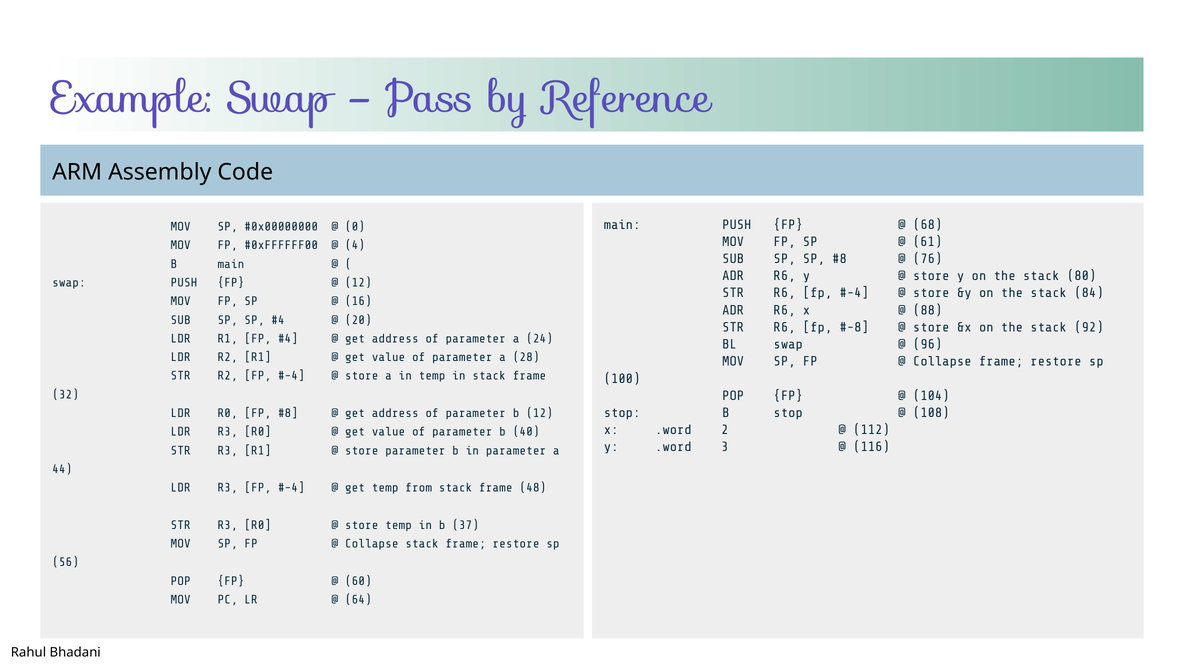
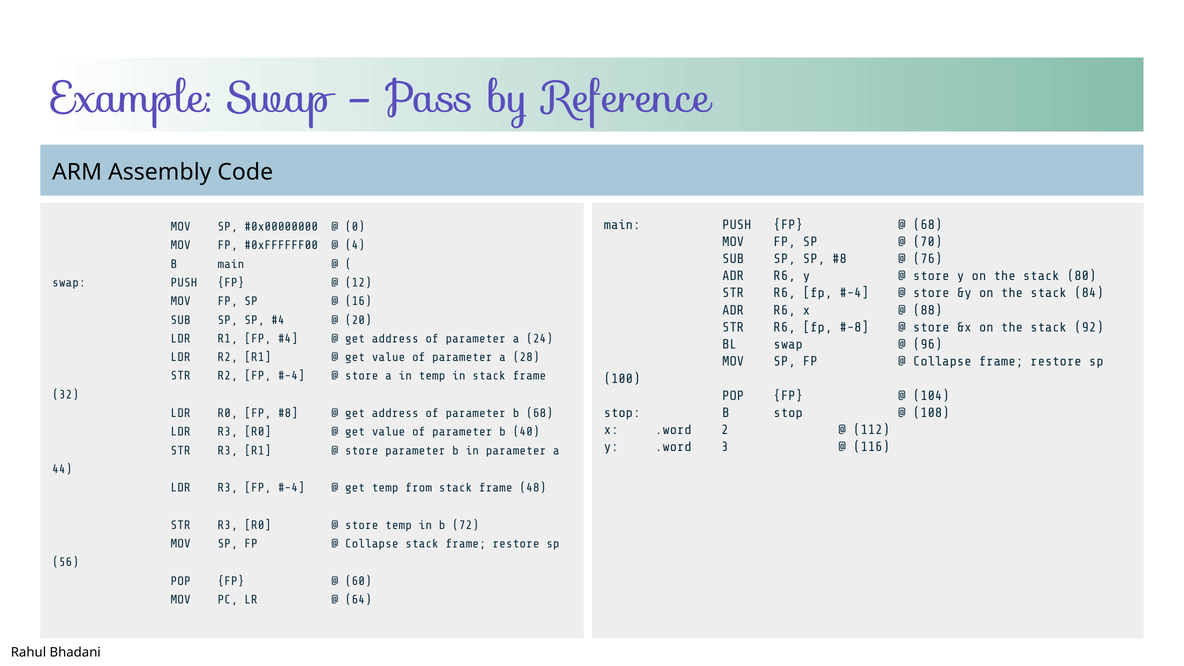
61: 61 -> 70
b 12: 12 -> 68
37: 37 -> 72
